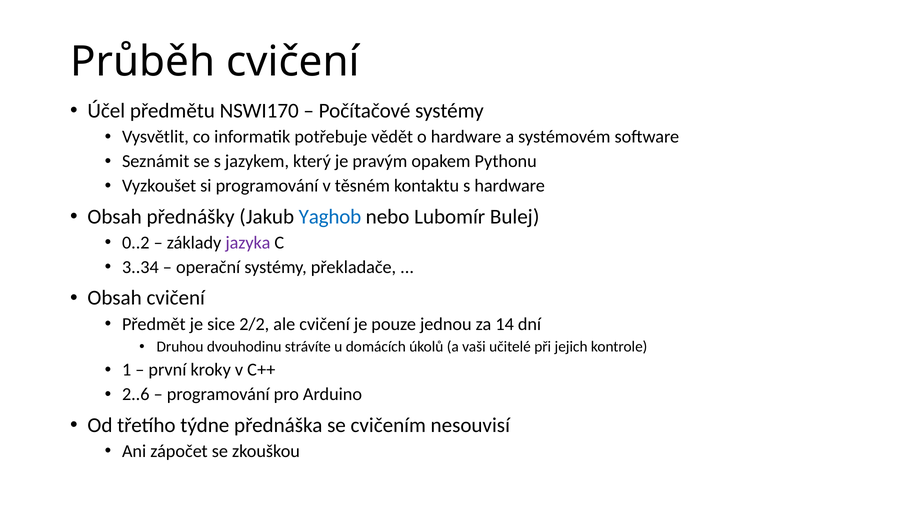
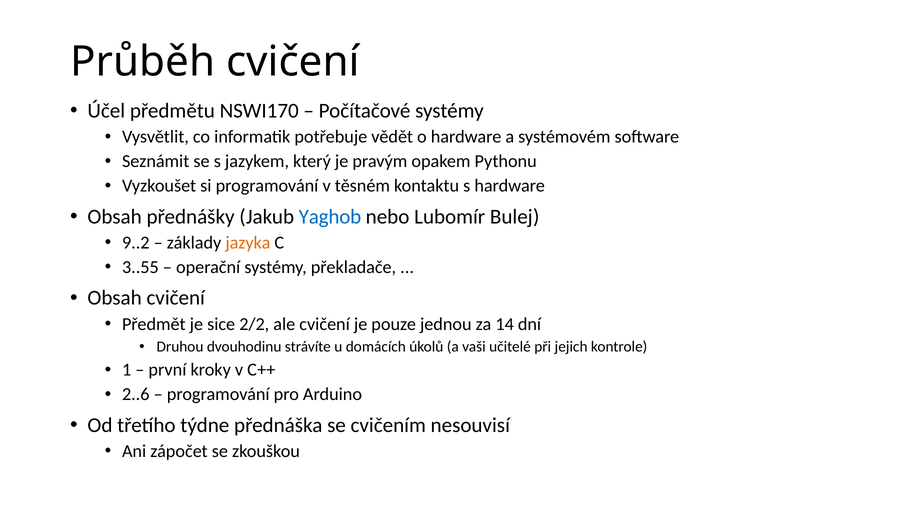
0..2: 0..2 -> 9..2
jazyka colour: purple -> orange
3..34: 3..34 -> 3..55
